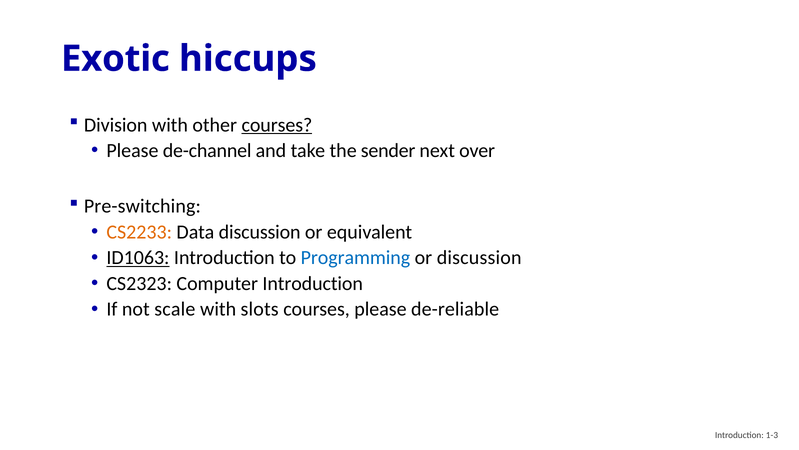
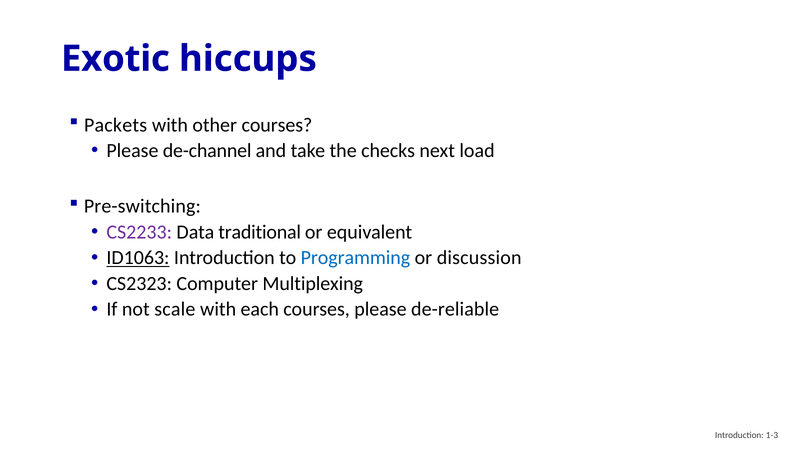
Division: Division -> Packets
courses at (277, 125) underline: present -> none
sender: sender -> checks
over: over -> load
CS2233 colour: orange -> purple
Data discussion: discussion -> traditional
Computer Introduction: Introduction -> Multiplexing
slots: slots -> each
